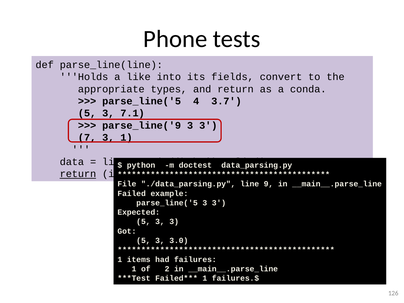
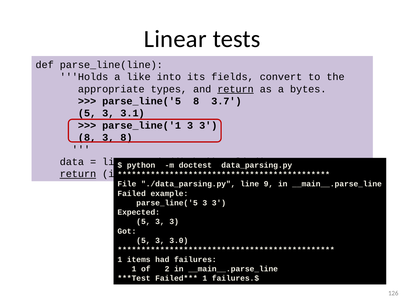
Phone: Phone -> Linear
return at (236, 89) underline: none -> present
conda: conda -> bytes
parse_line('5 4: 4 -> 8
7.1: 7.1 -> 3.1
parse_line('9: parse_line('9 -> parse_line('1
7 at (87, 138): 7 -> 8
1 at (126, 138): 1 -> 8
